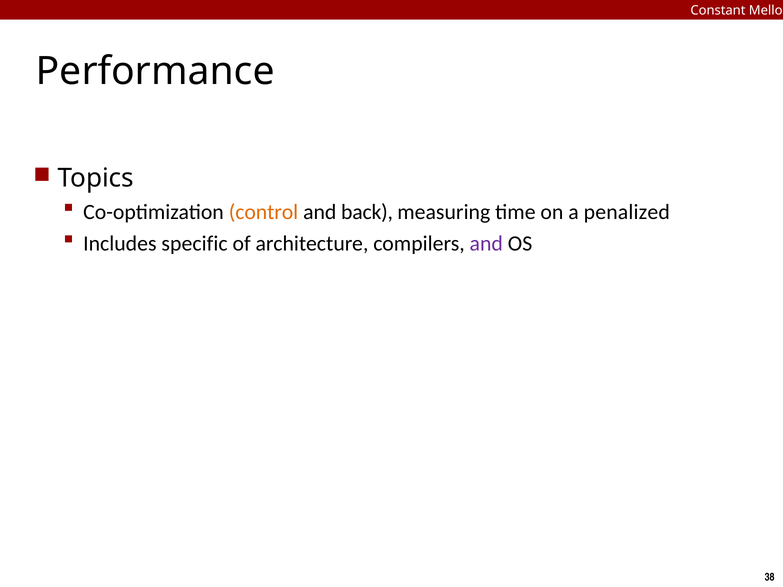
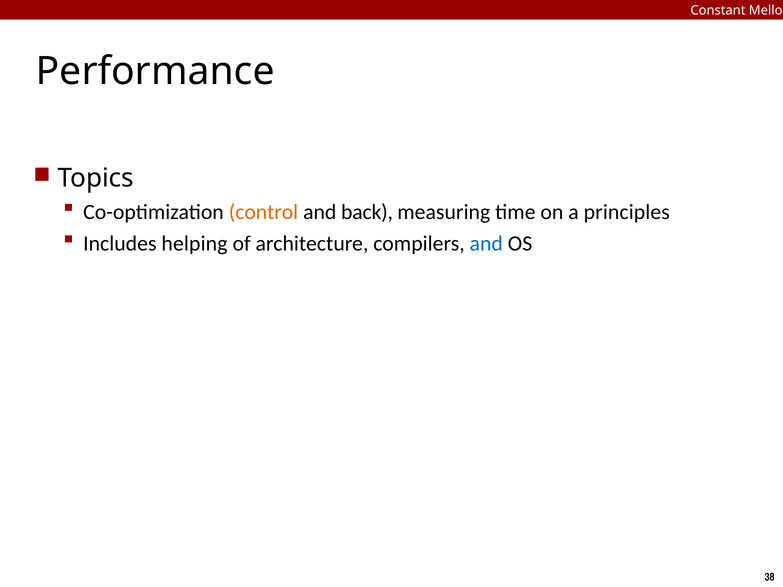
penalized: penalized -> principles
specific: specific -> helping
and at (486, 244) colour: purple -> blue
